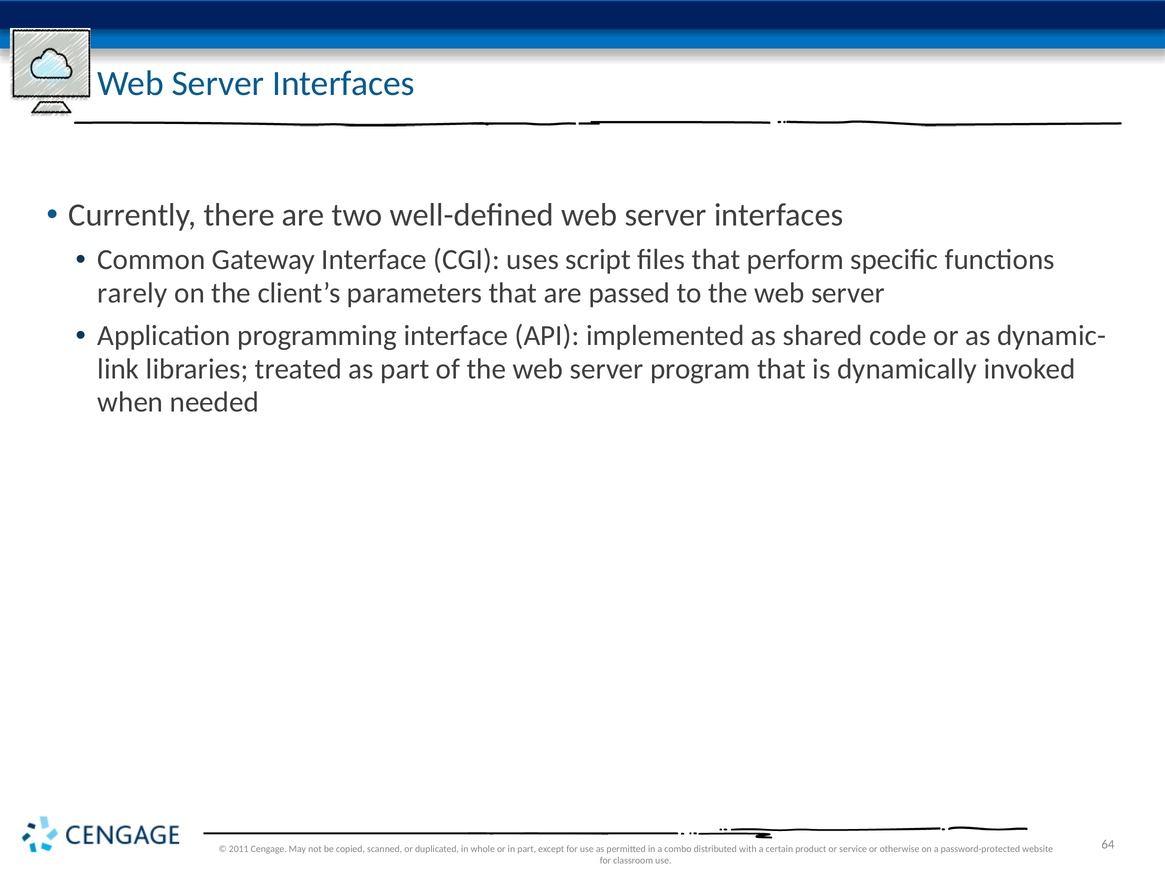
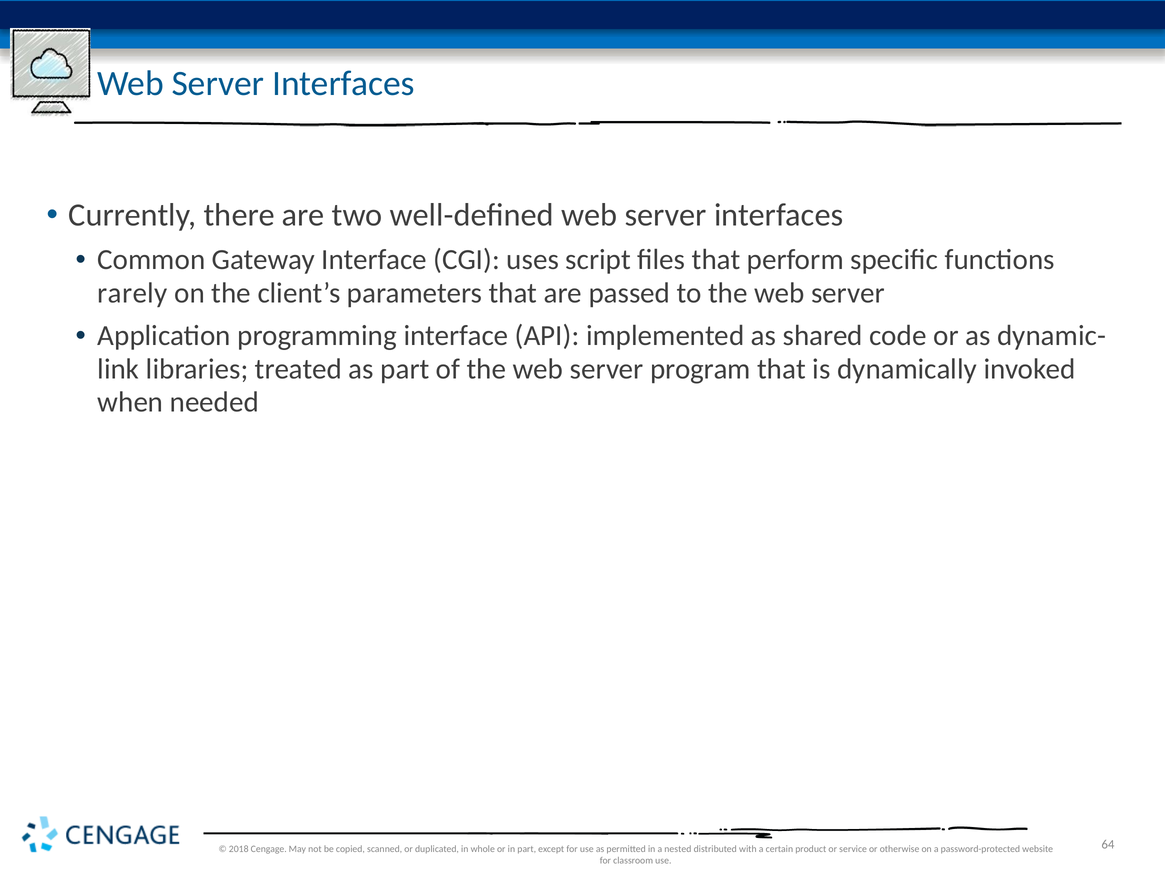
2011: 2011 -> 2018
combo: combo -> nested
